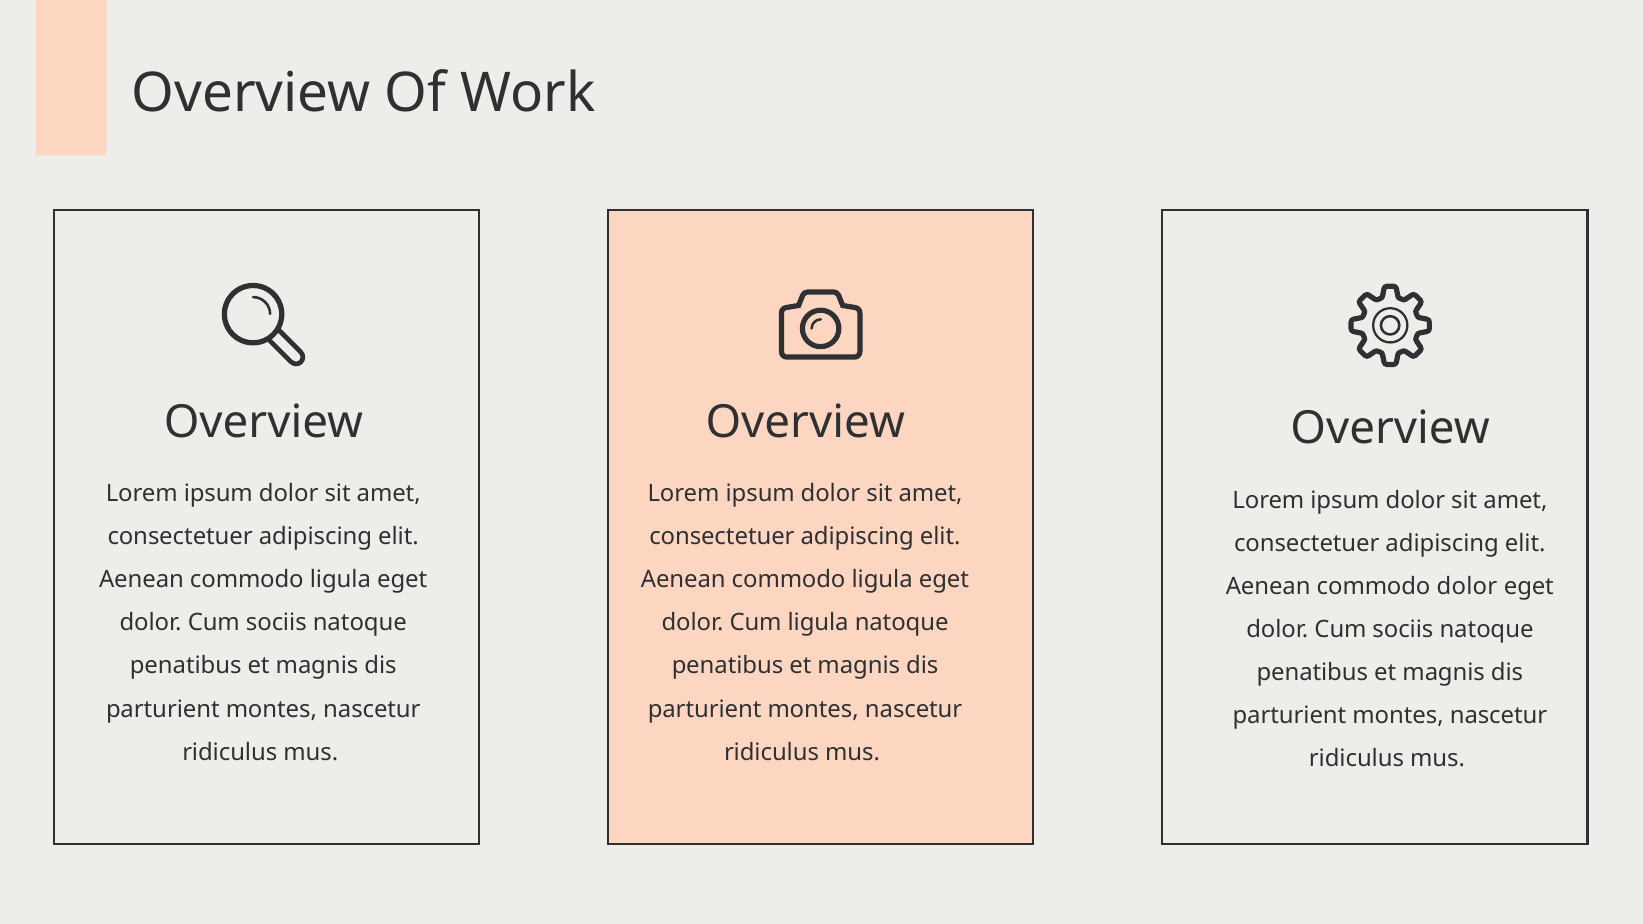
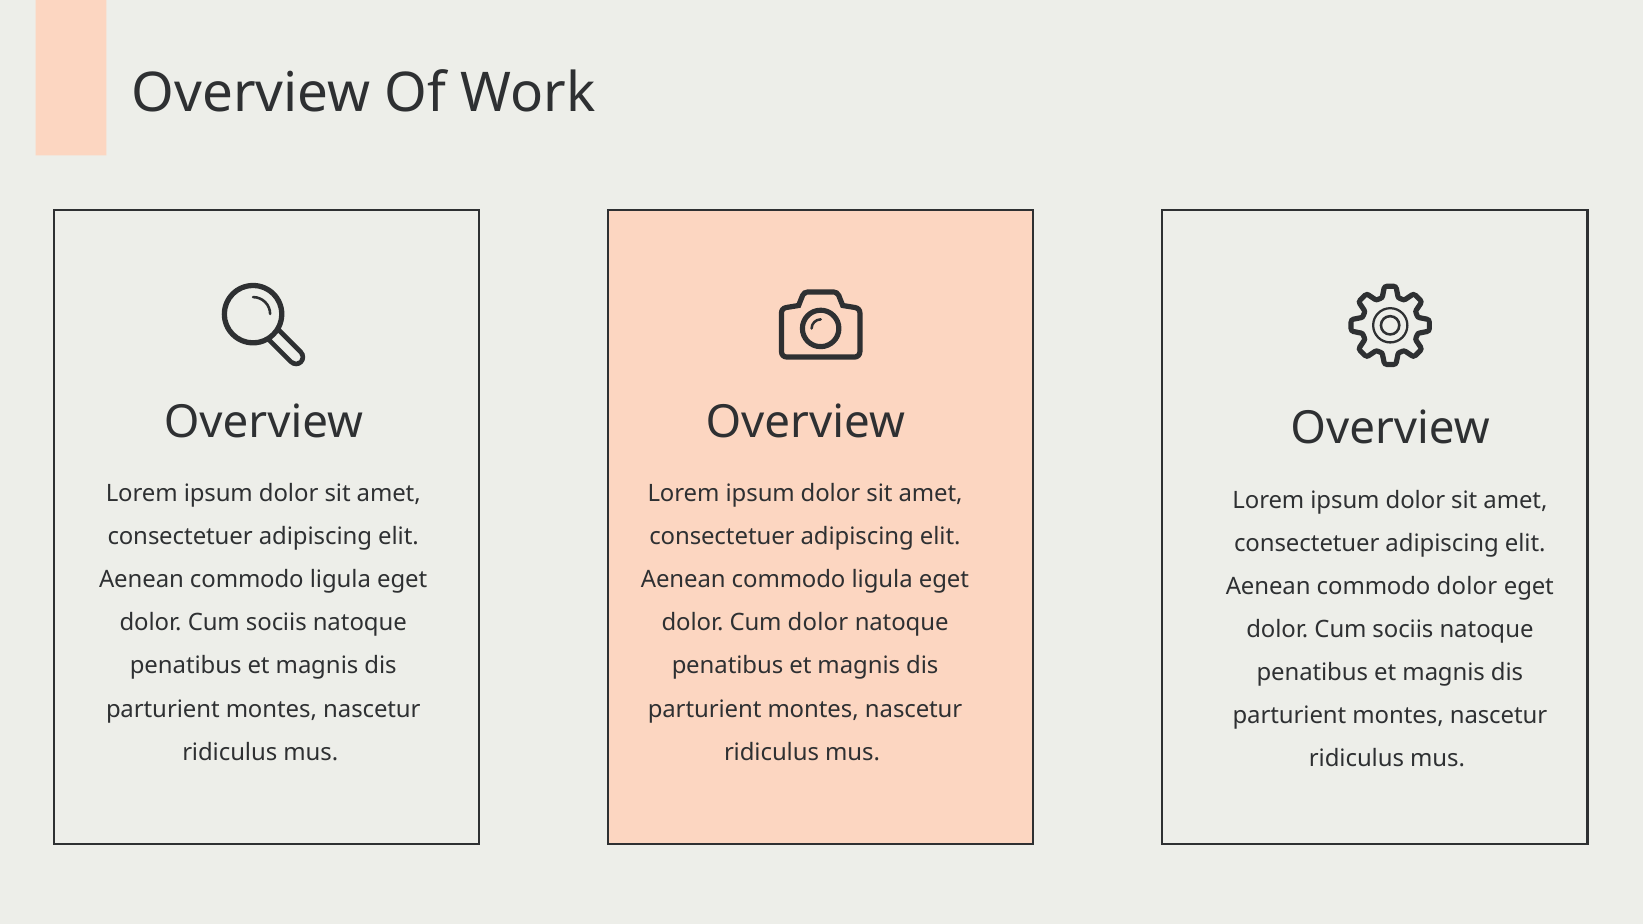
Cum ligula: ligula -> dolor
